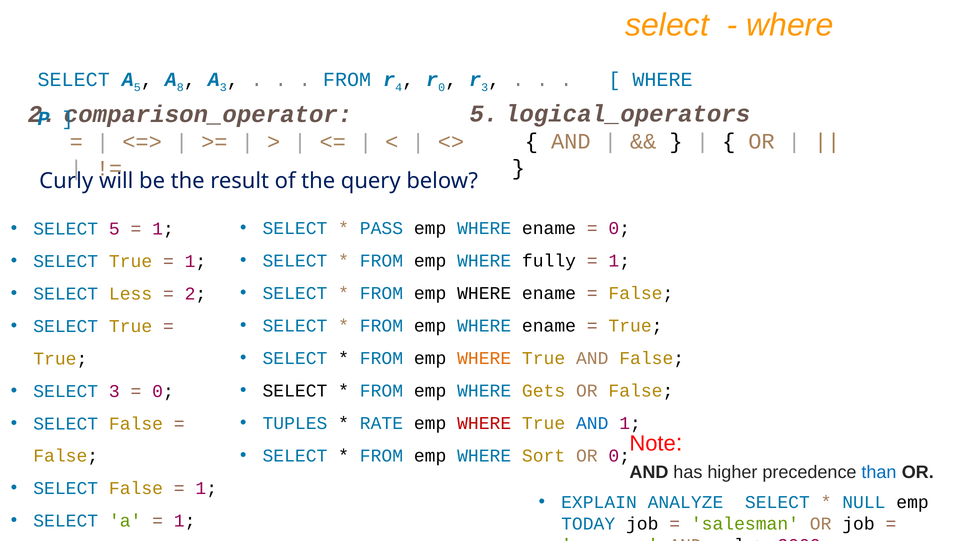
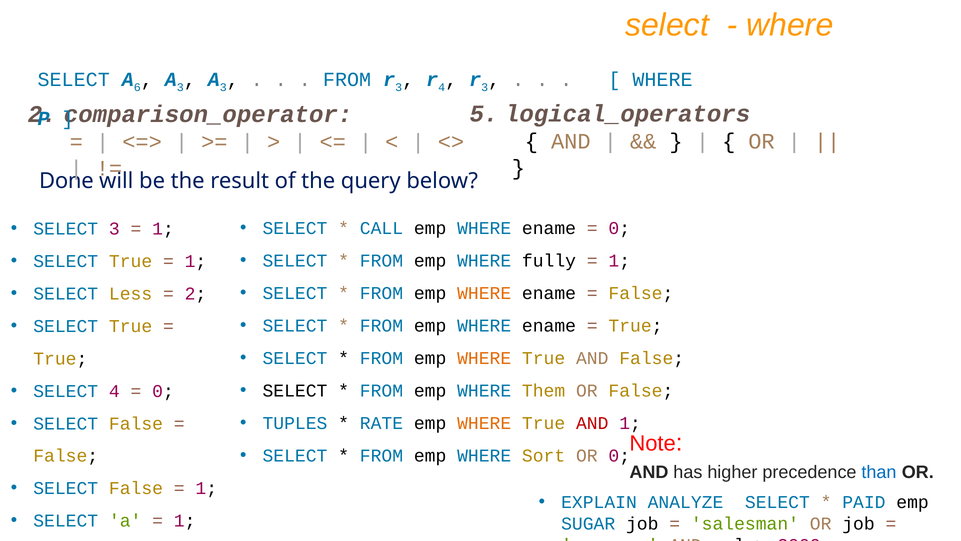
A 5: 5 -> 6
8 at (180, 87): 8 -> 3
4 at (399, 87): 4 -> 3
0 at (442, 87): 0 -> 4
Curly: Curly -> Done
PASS: PASS -> CALL
SELECT 5: 5 -> 3
WHERE at (484, 293) colour: black -> orange
Gets: Gets -> Them
SELECT 3: 3 -> 4
WHERE at (484, 423) colour: red -> orange
AND at (592, 423) colour: blue -> red
NULL: NULL -> PAID
TODAY: TODAY -> SUGAR
